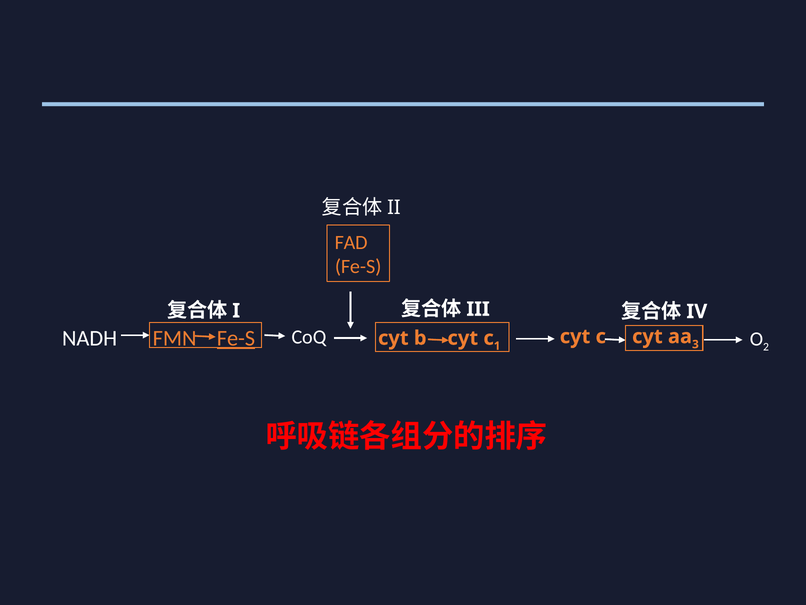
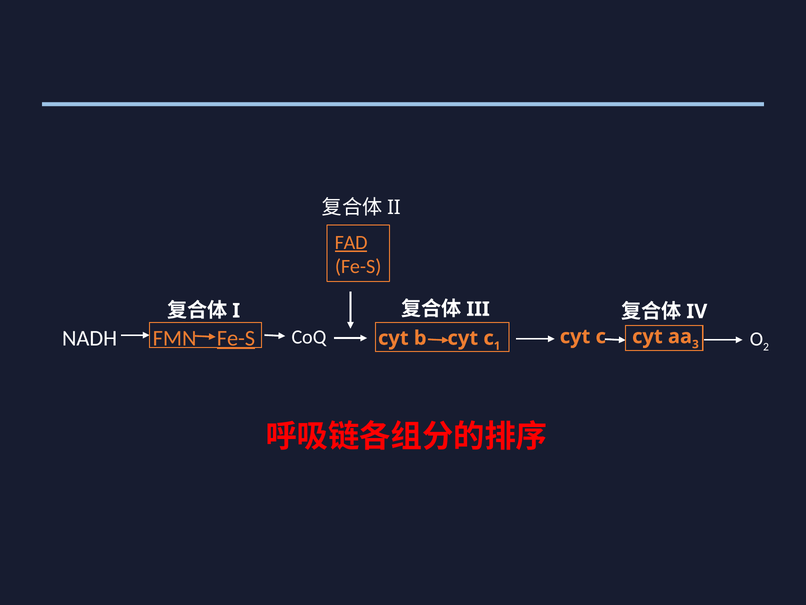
FAD underline: none -> present
